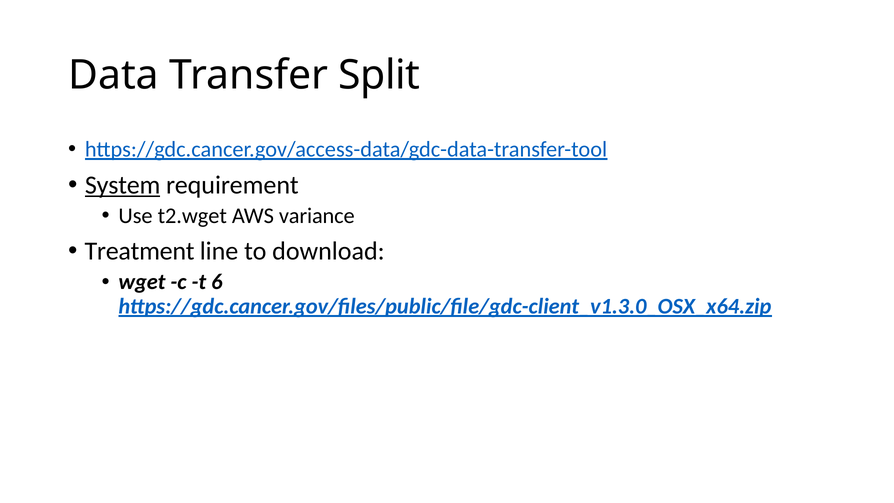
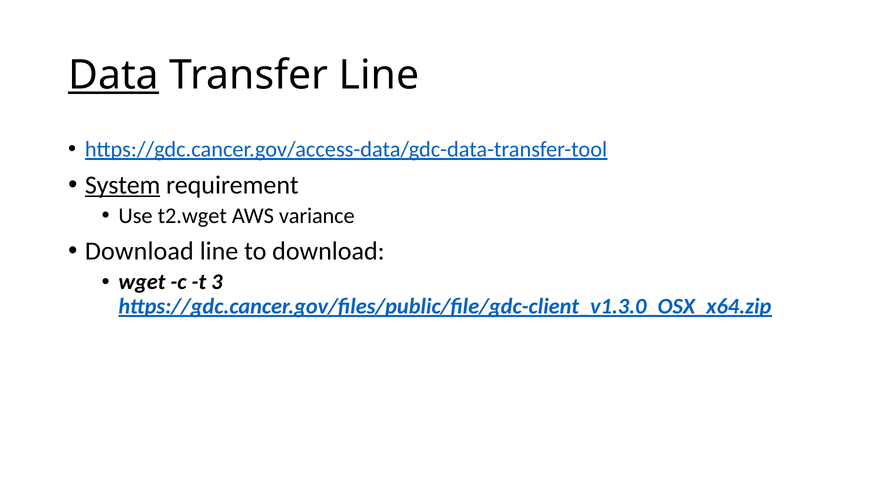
Data underline: none -> present
Transfer Split: Split -> Line
Treatment at (140, 251): Treatment -> Download
6: 6 -> 3
